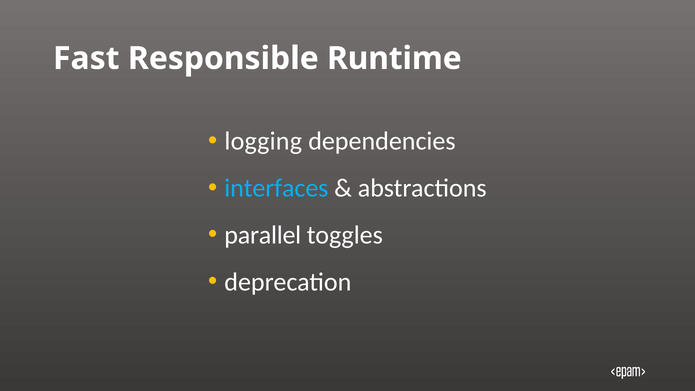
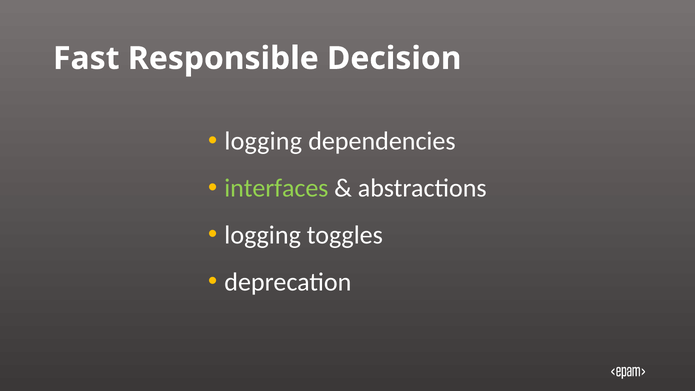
Runtime: Runtime -> Decision
interfaces colour: light blue -> light green
parallel at (263, 235): parallel -> logging
